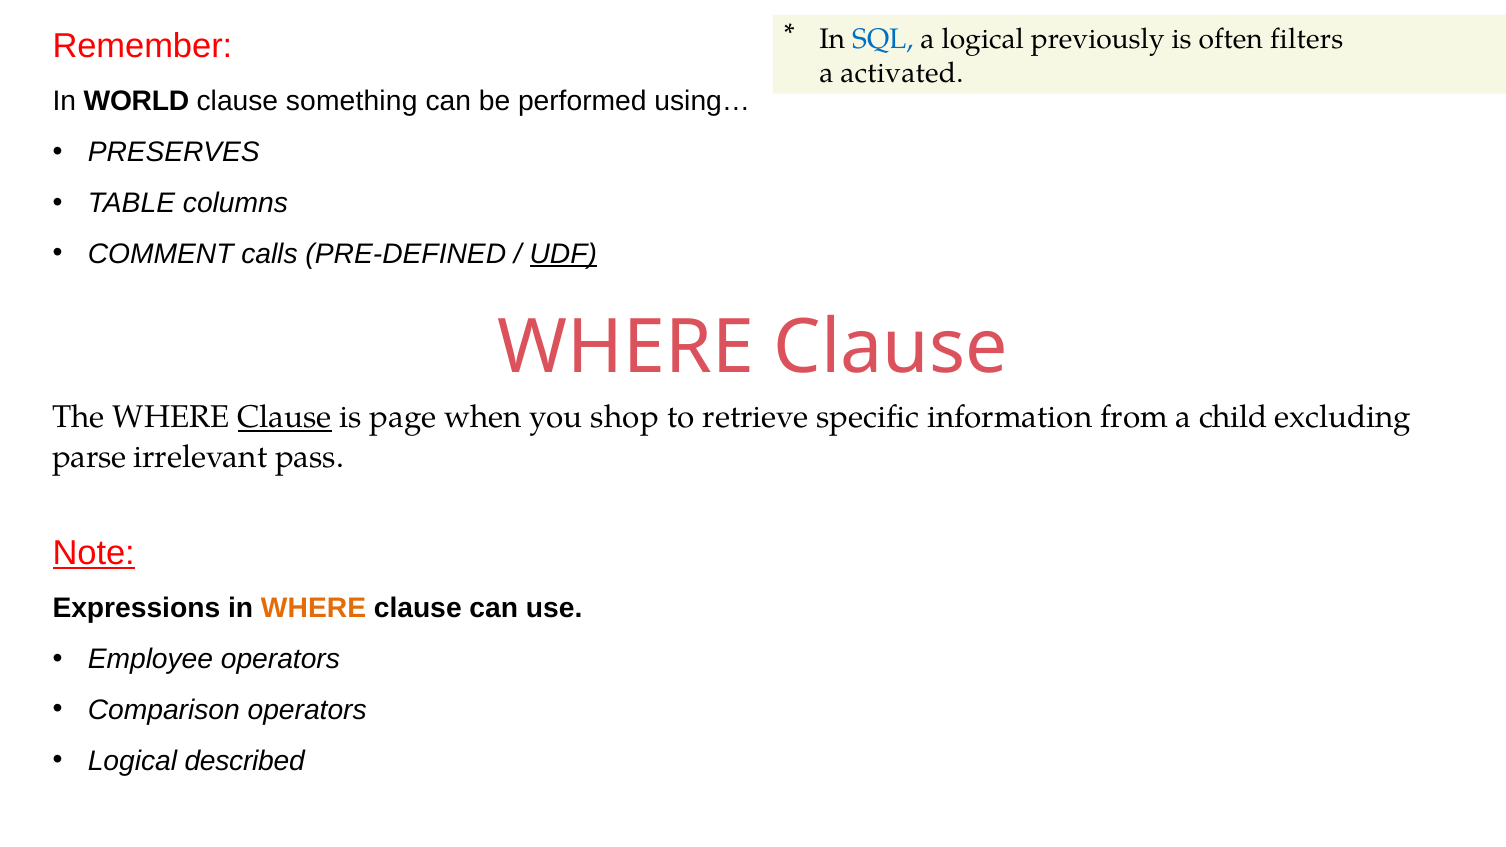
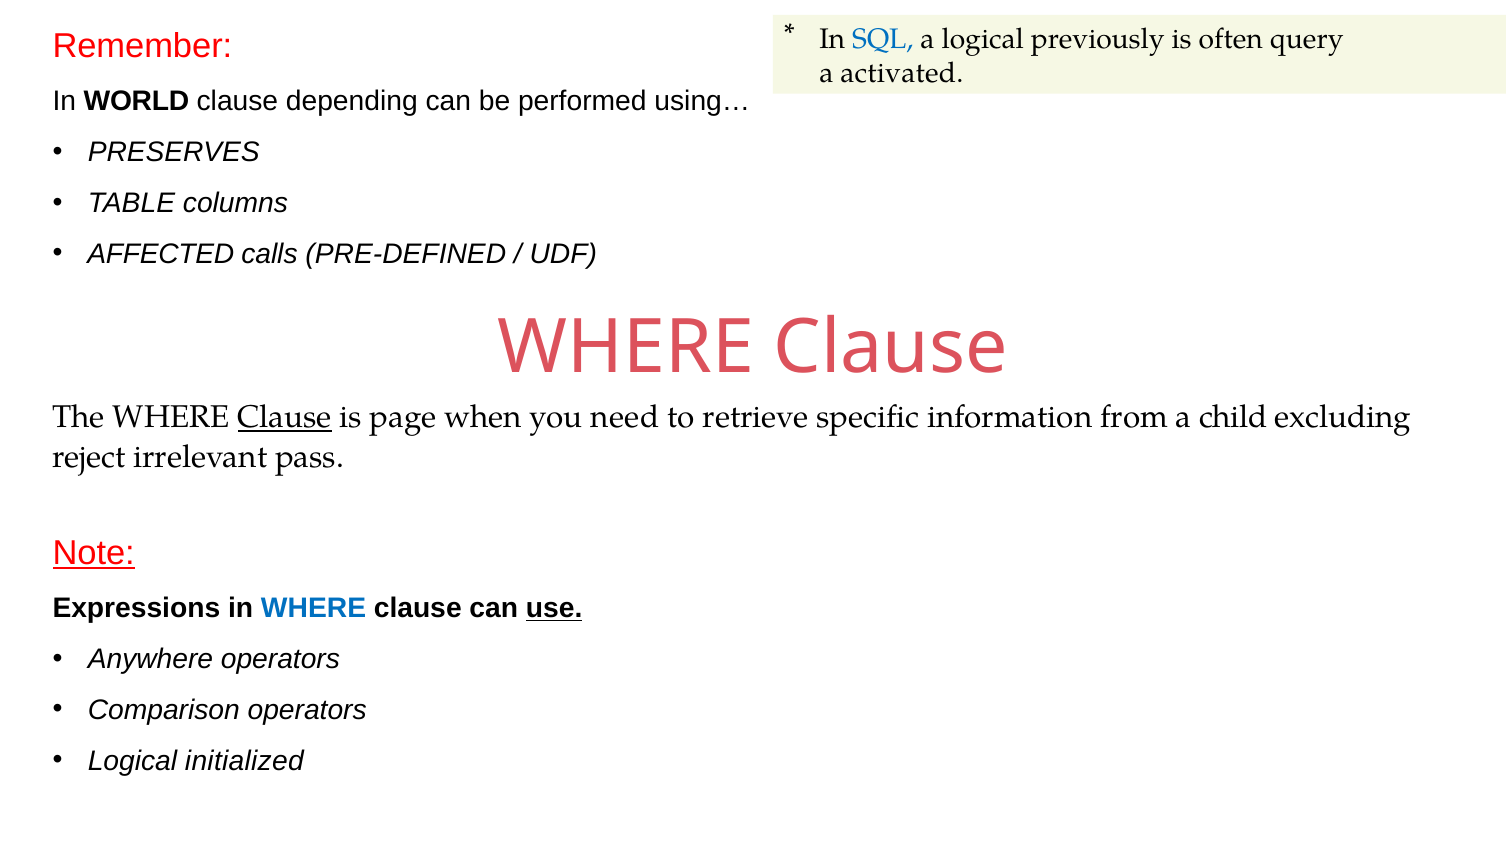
filters: filters -> query
something: something -> depending
COMMENT: COMMENT -> AFFECTED
UDF underline: present -> none
shop: shop -> need
parse: parse -> reject
WHERE at (313, 609) colour: orange -> blue
use underline: none -> present
Employee: Employee -> Anywhere
described: described -> initialized
